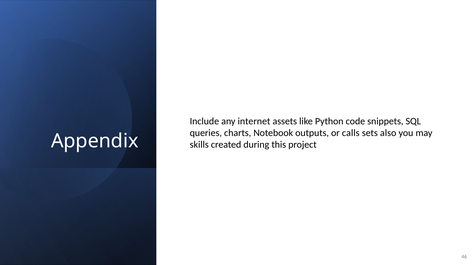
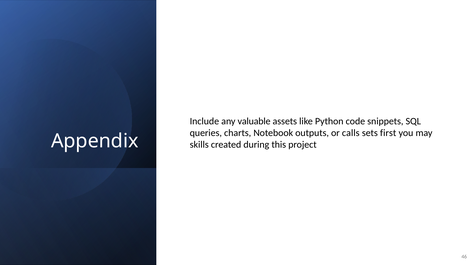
internet: internet -> valuable
also: also -> first
